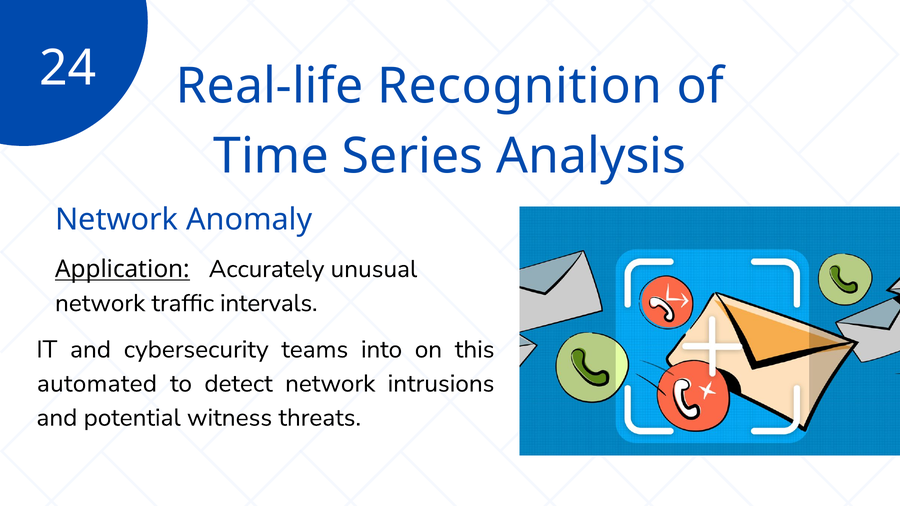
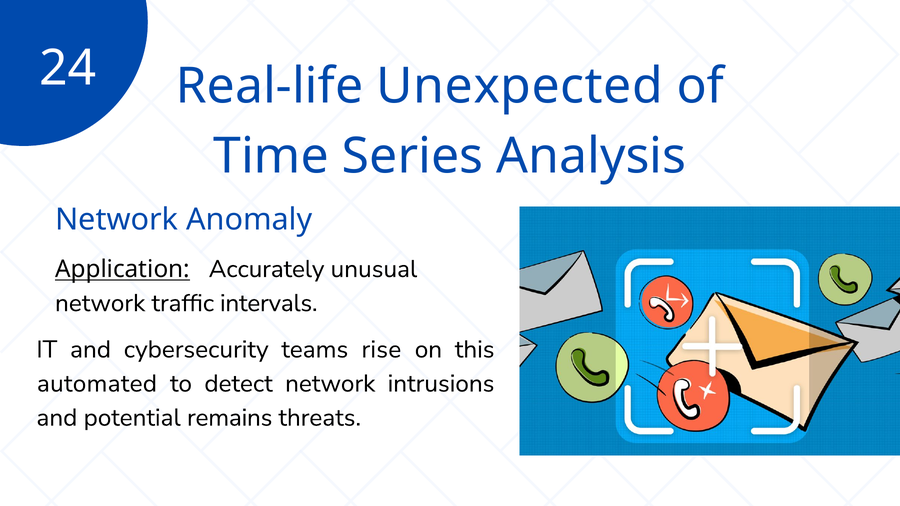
Recognition: Recognition -> Unexpected
into: into -> rise
witness: witness -> remains
